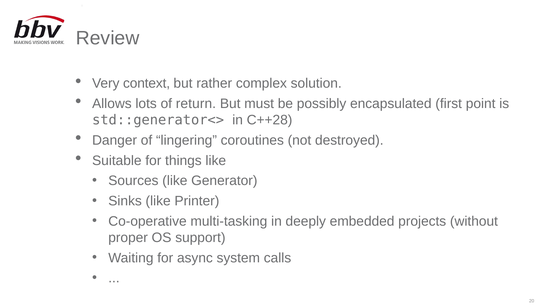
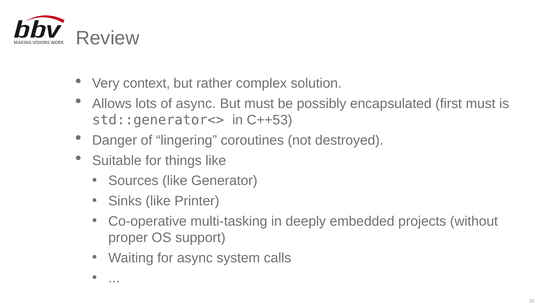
of return: return -> async
first point: point -> must
C++28: C++28 -> C++53
